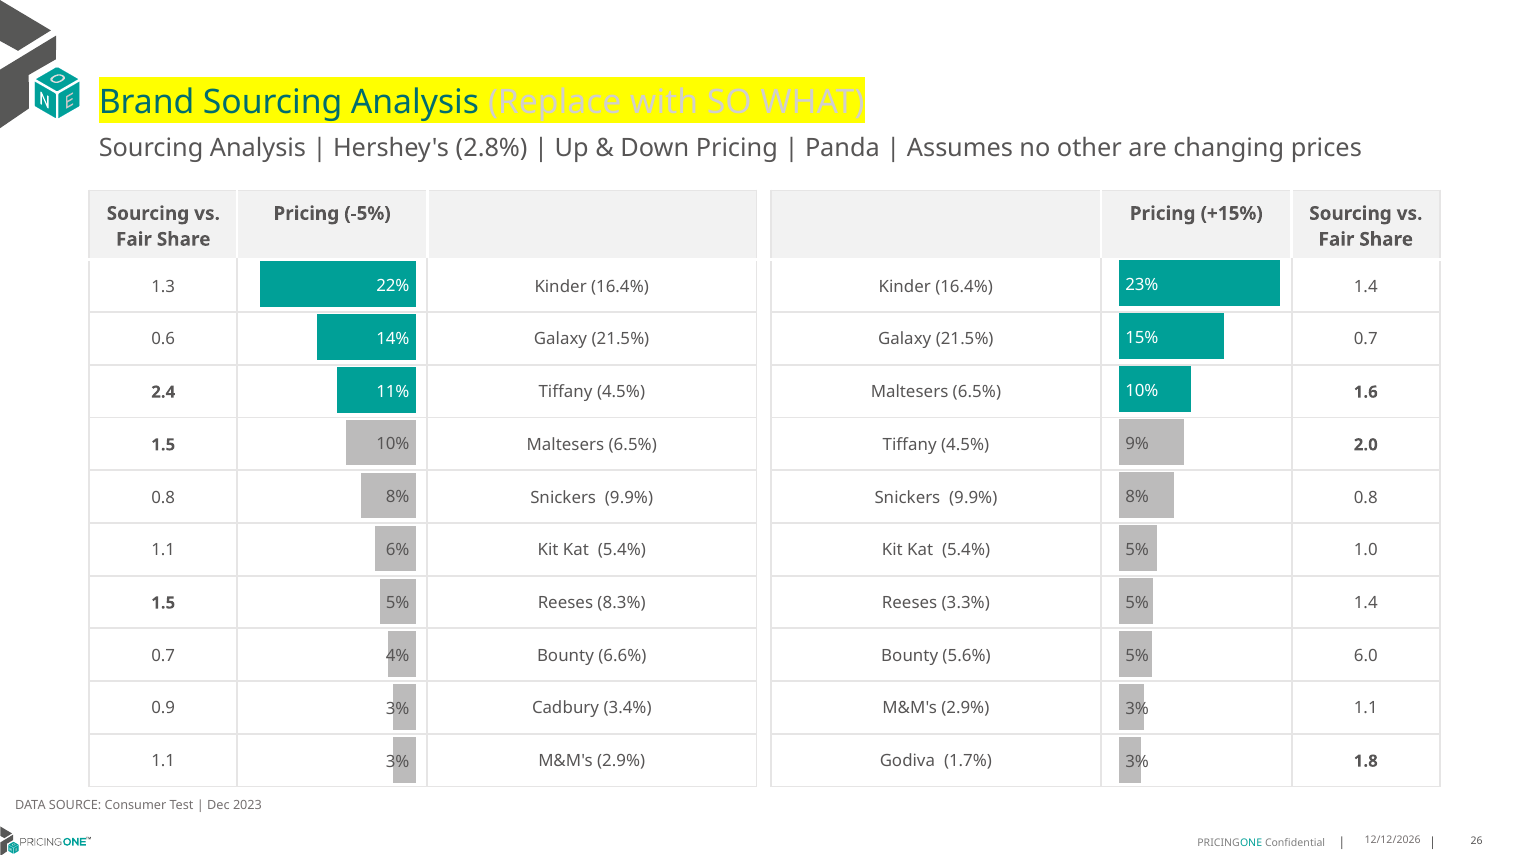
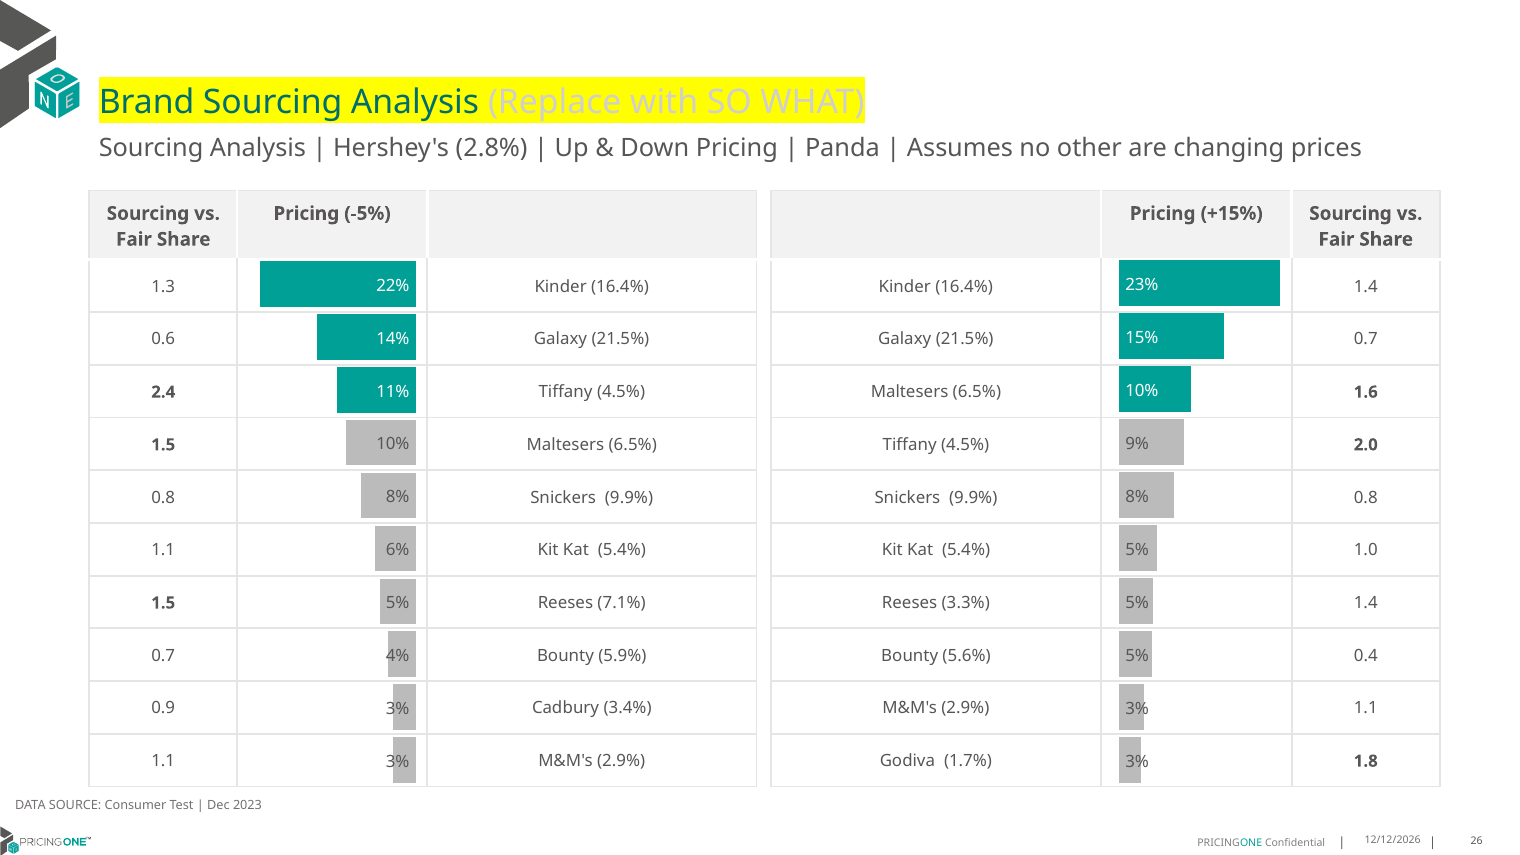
8.3%: 8.3% -> 7.1%
6.6%: 6.6% -> 5.9%
6.0: 6.0 -> 0.4
